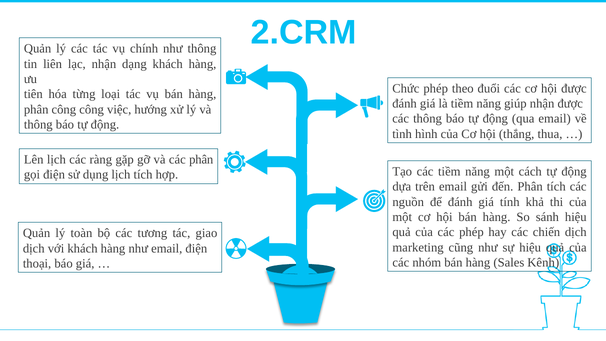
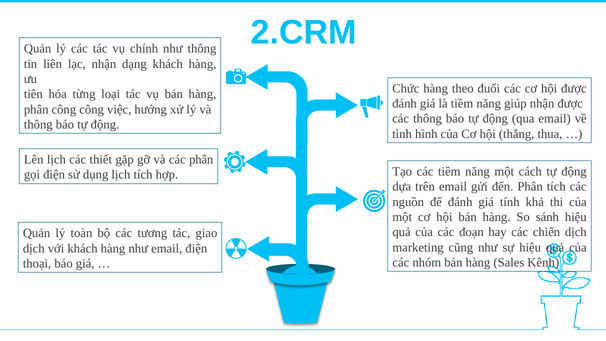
Chức phép: phép -> hàng
ràng: ràng -> thiết
các phép: phép -> đoạn
